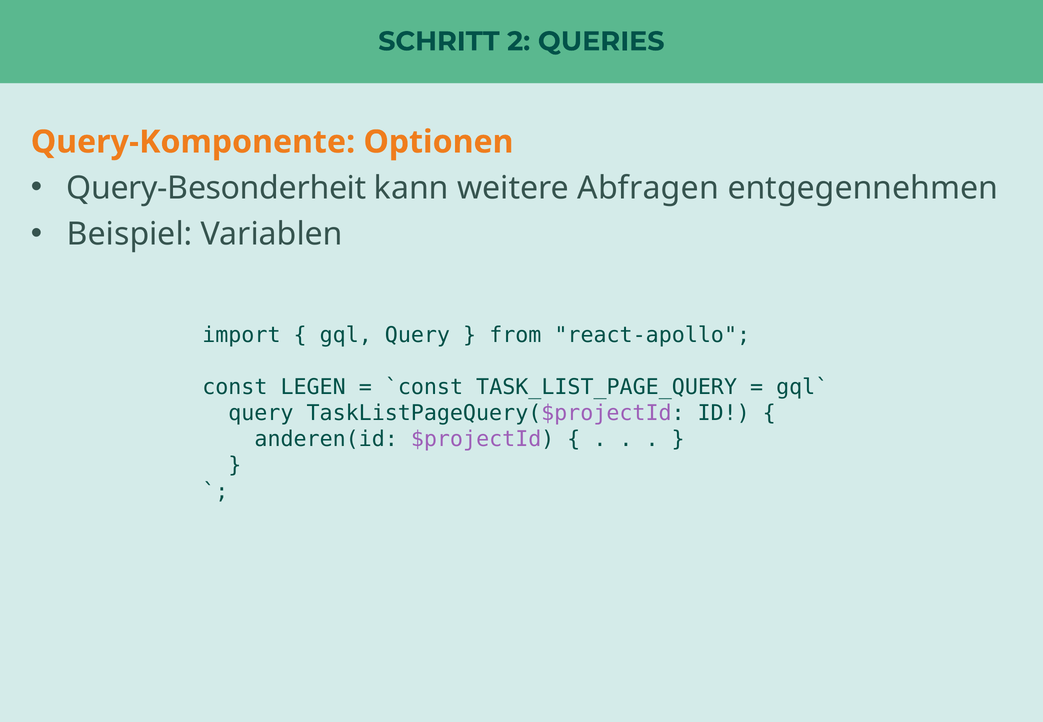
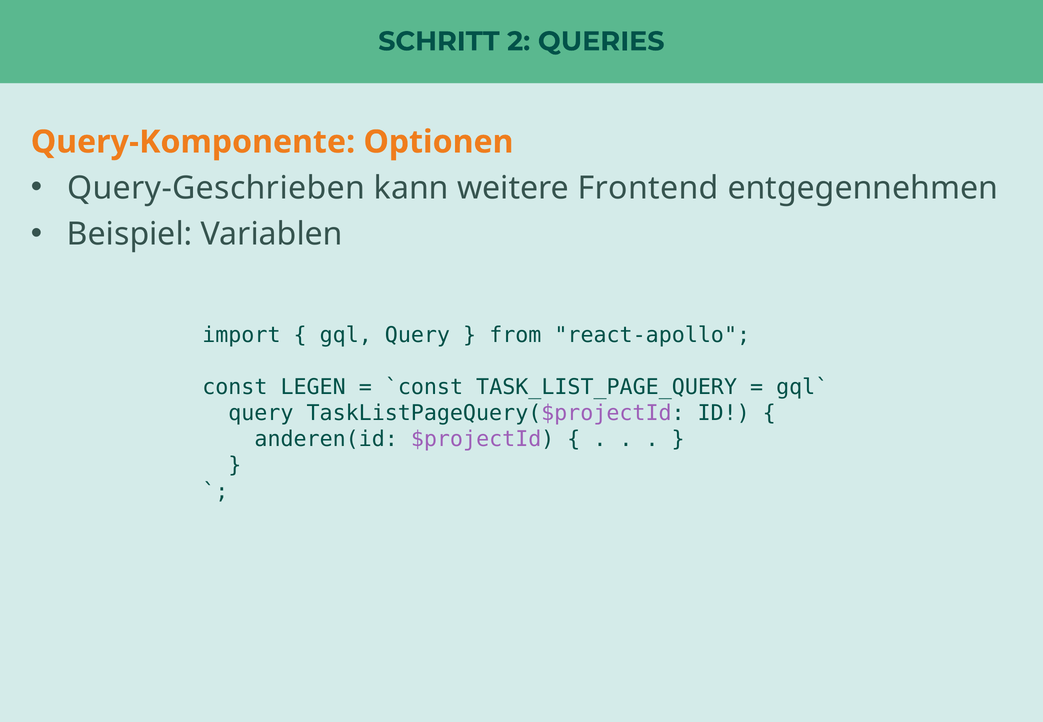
Query-Besonderheit: Query-Besonderheit -> Query-Geschrieben
Abfragen: Abfragen -> Frontend
